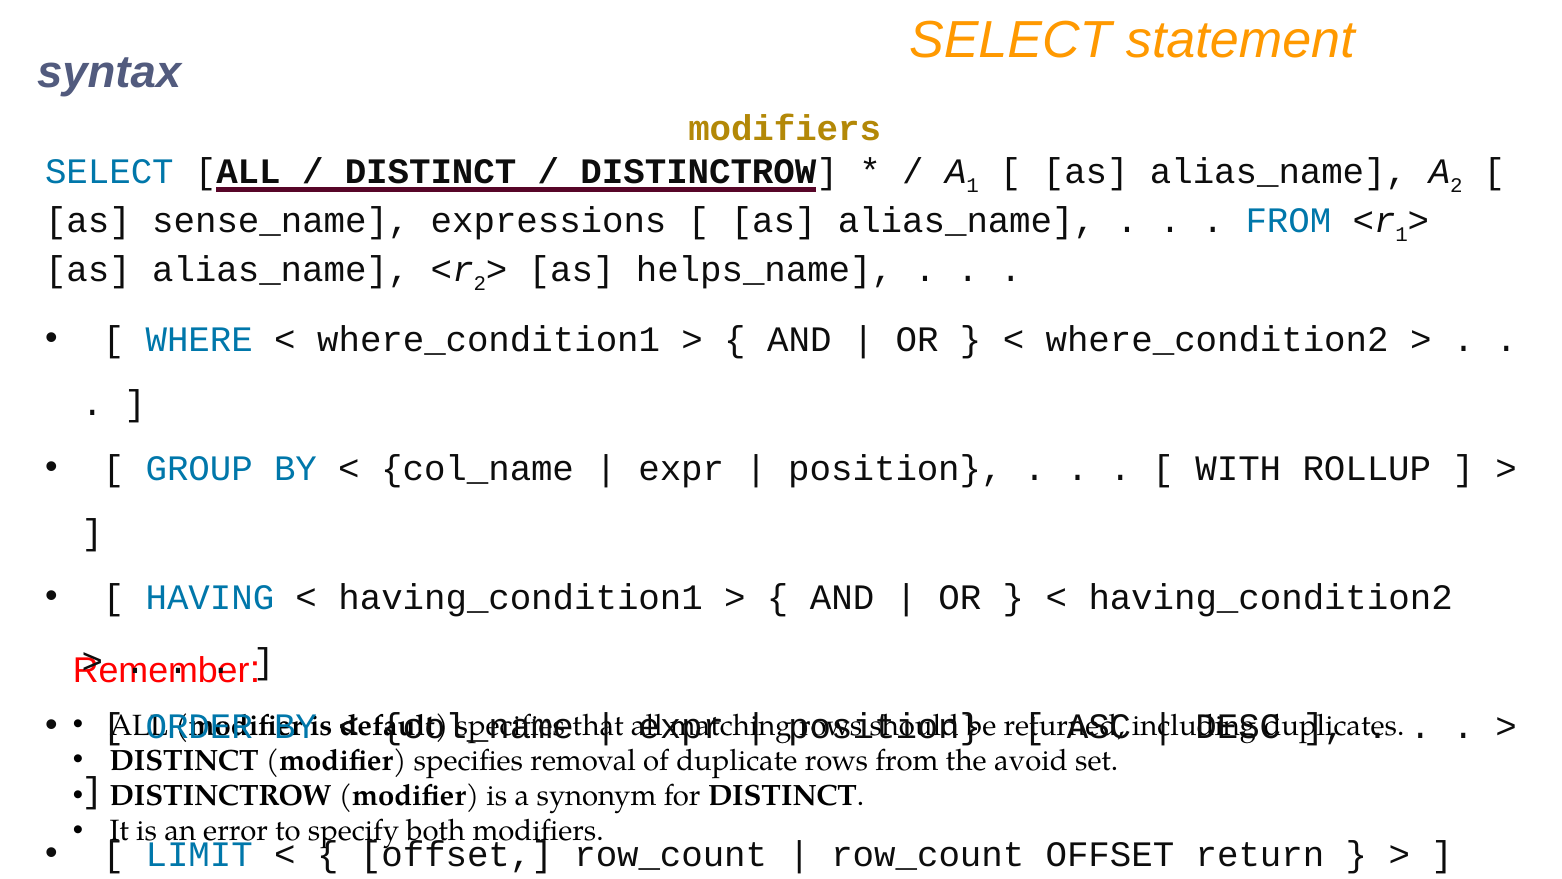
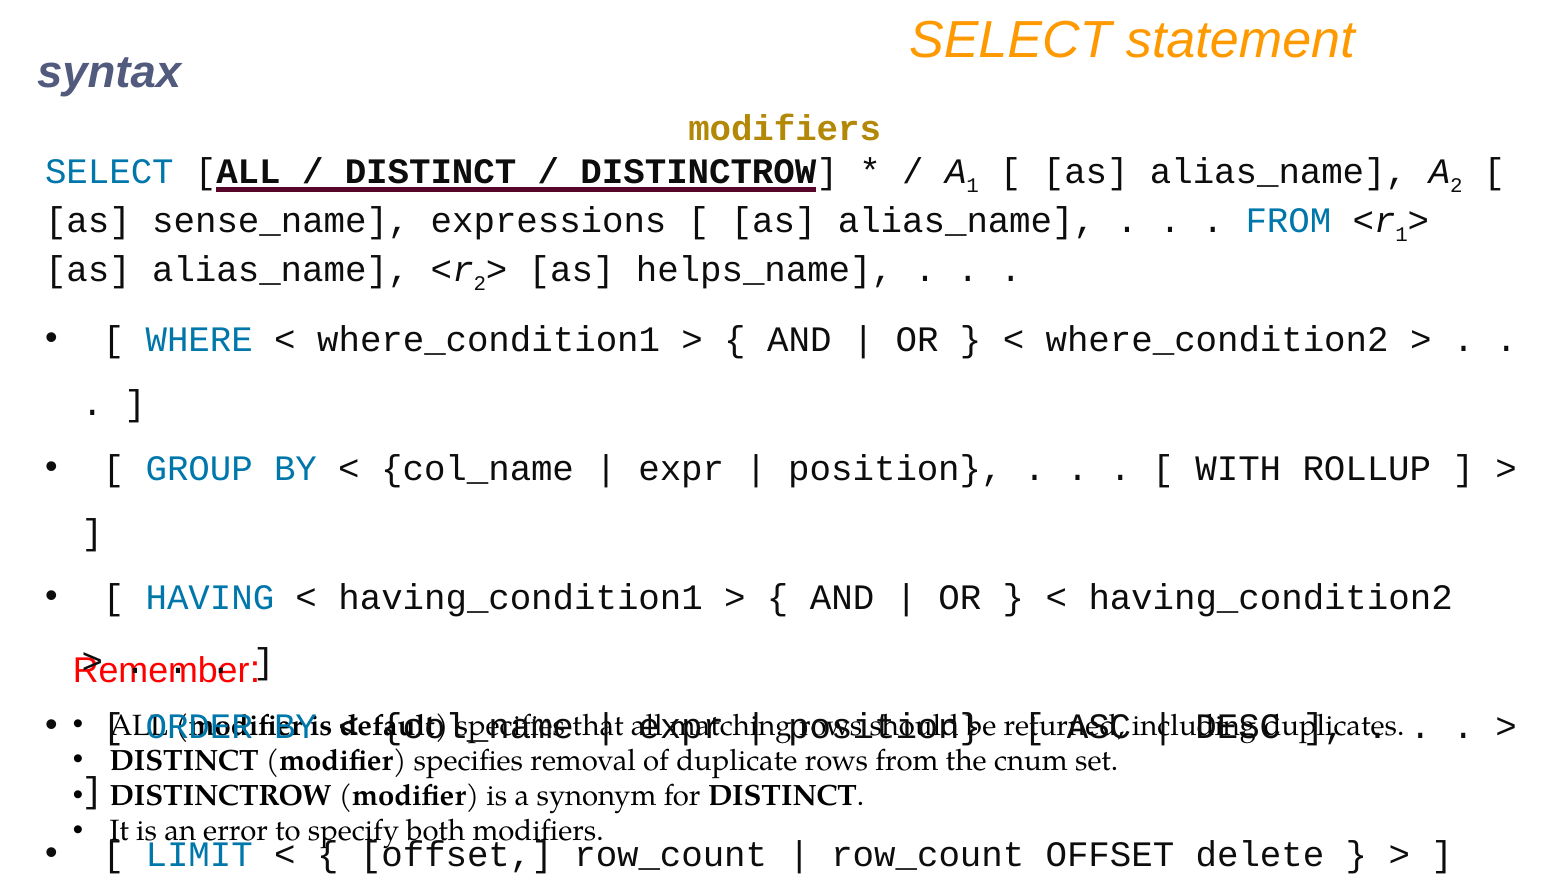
avoid: avoid -> cnum
return: return -> delete
